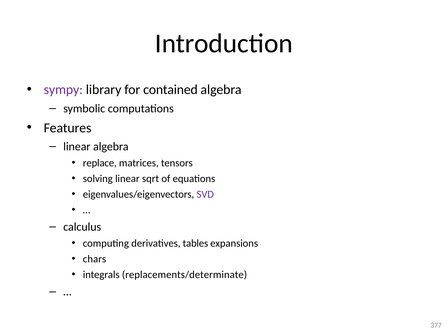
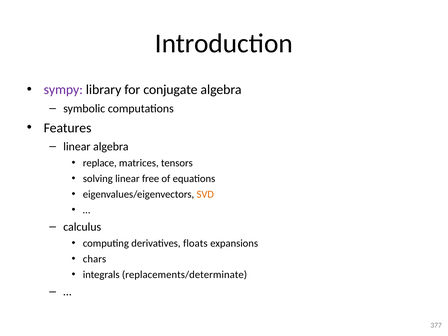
contained: contained -> conjugate
sqrt: sqrt -> free
SVD colour: purple -> orange
tables: tables -> floats
